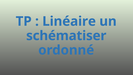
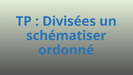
Linéaire: Linéaire -> Divisées
